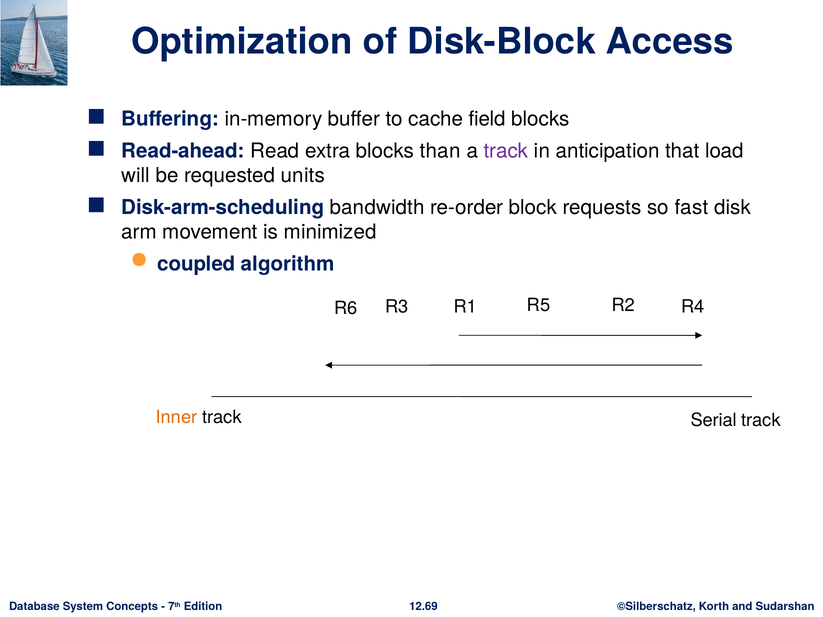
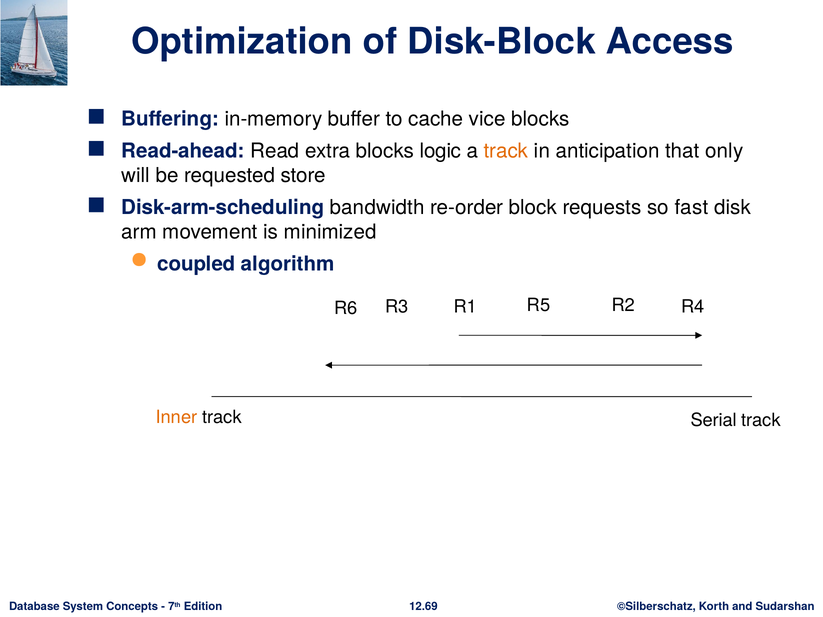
field: field -> vice
than: than -> logic
track at (506, 151) colour: purple -> orange
load: load -> only
units: units -> store
